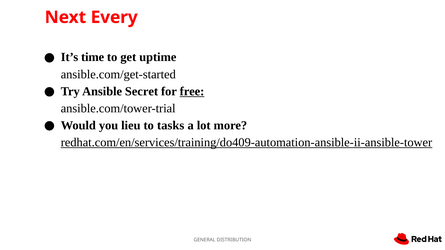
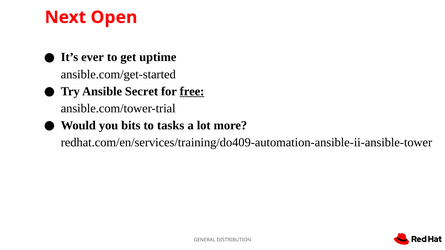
Every: Every -> Open
time: time -> ever
lieu: lieu -> bits
redhat.com/en/services/training/do409-automation-ansible-ii-ansible-tower underline: present -> none
